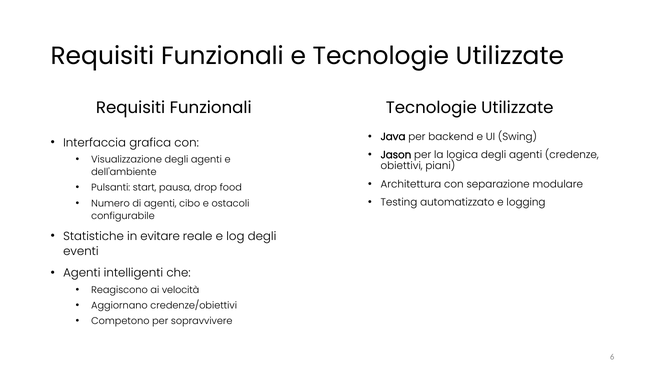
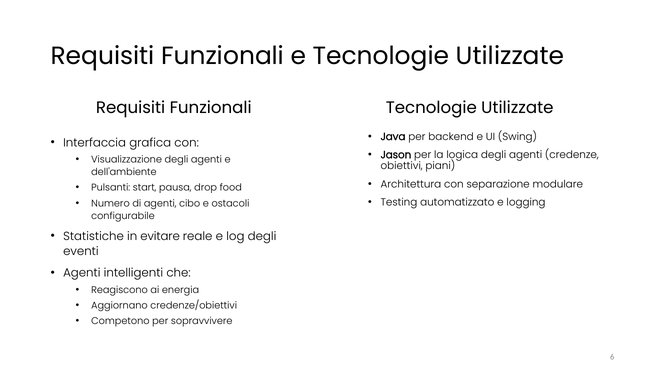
velocità: velocità -> energia
